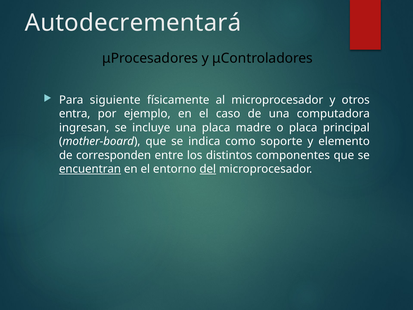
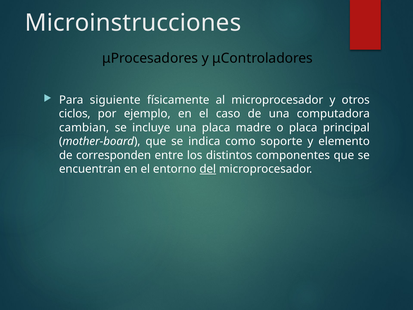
Autodecrementará: Autodecrementará -> Microinstrucciones
entra: entra -> ciclos
ingresan: ingresan -> cambian
encuentran underline: present -> none
